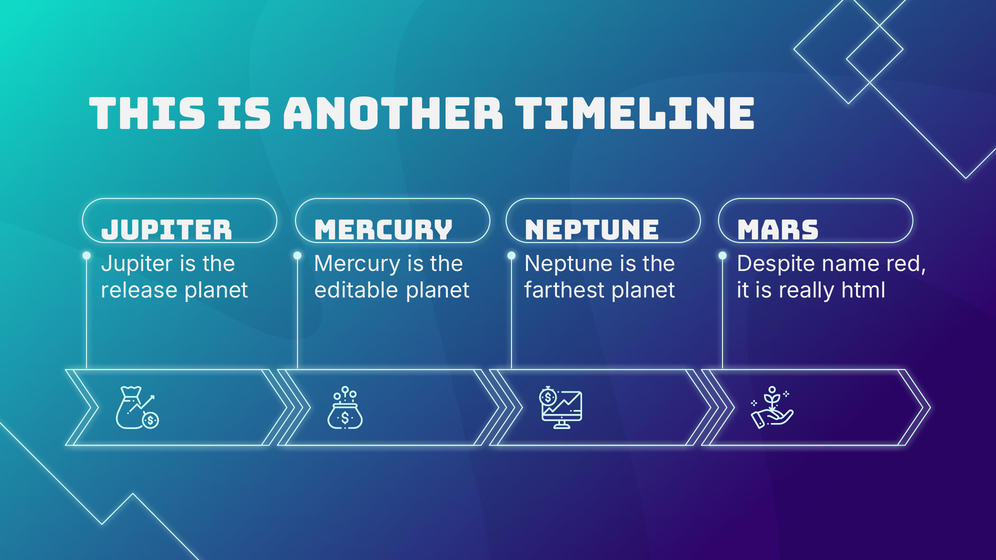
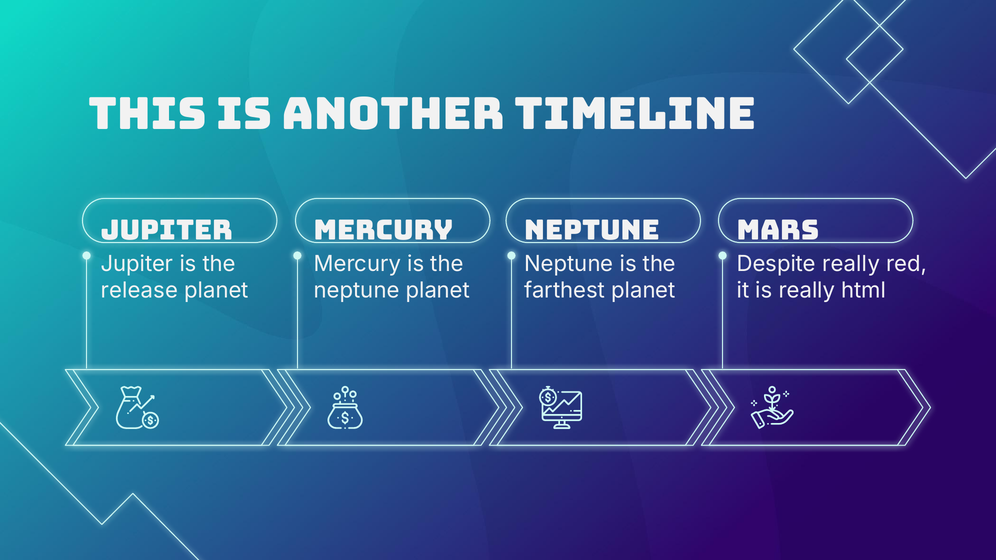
name at (851, 264): name -> really
editable at (357, 291): editable -> neptune
